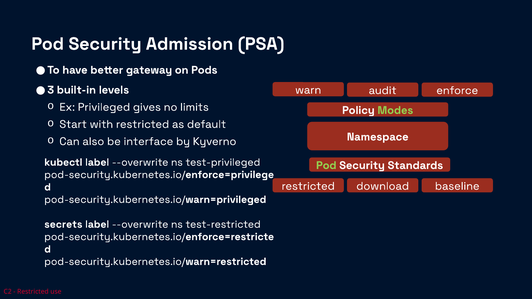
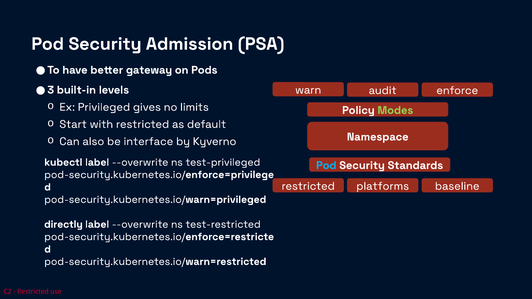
Pod at (326, 165) colour: light green -> light blue
download: download -> platforms
secrets: secrets -> directly
